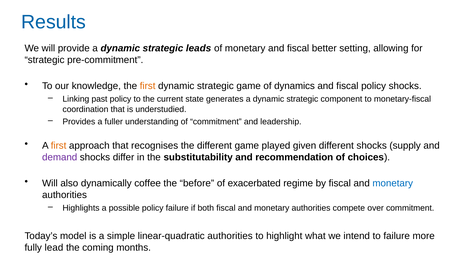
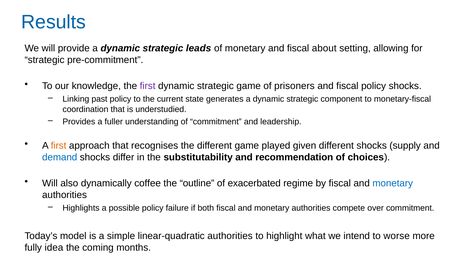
better: better -> about
first at (148, 86) colour: orange -> purple
dynamics: dynamics -> prisoners
demand colour: purple -> blue
before: before -> outline
to failure: failure -> worse
lead: lead -> idea
